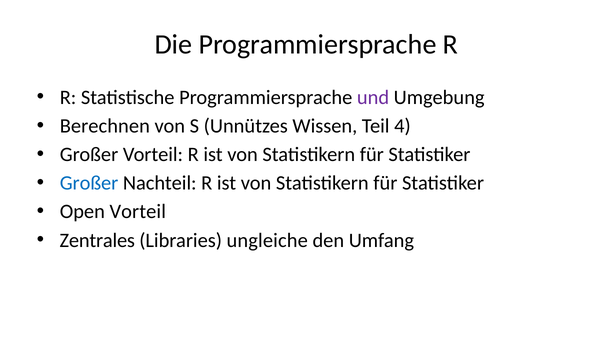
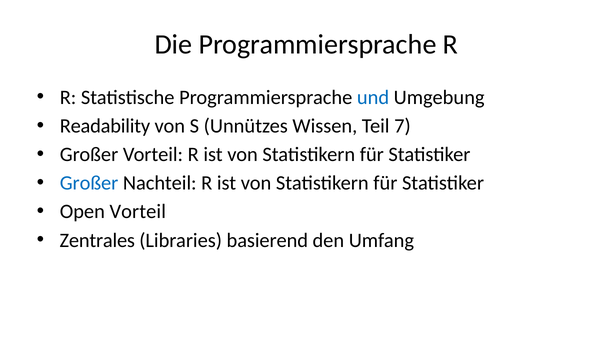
und colour: purple -> blue
Berechnen: Berechnen -> Readability
4: 4 -> 7
ungleiche: ungleiche -> basierend
